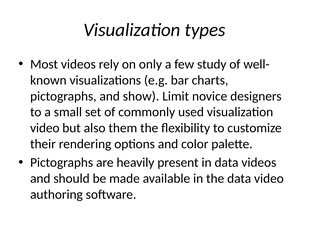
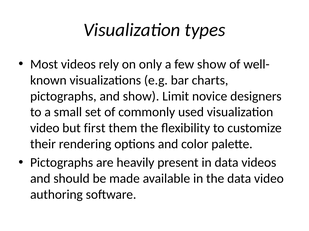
few study: study -> show
also: also -> first
